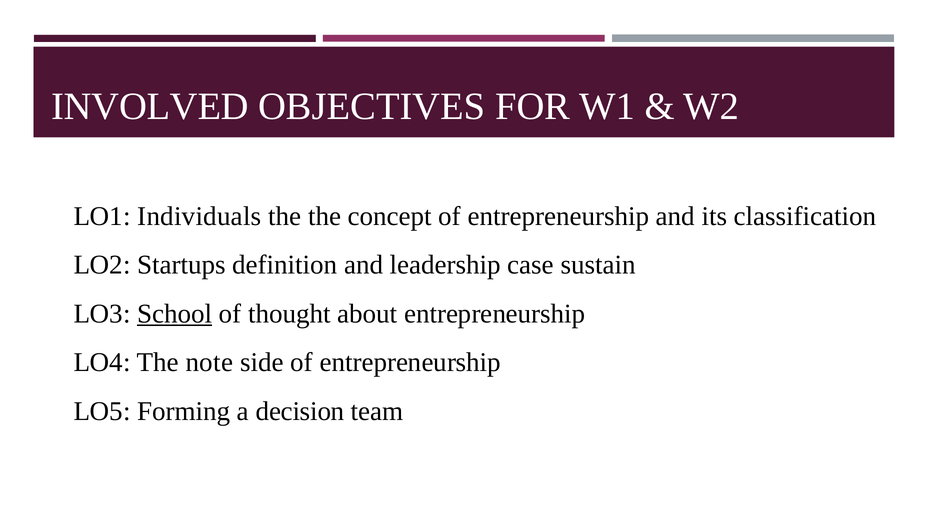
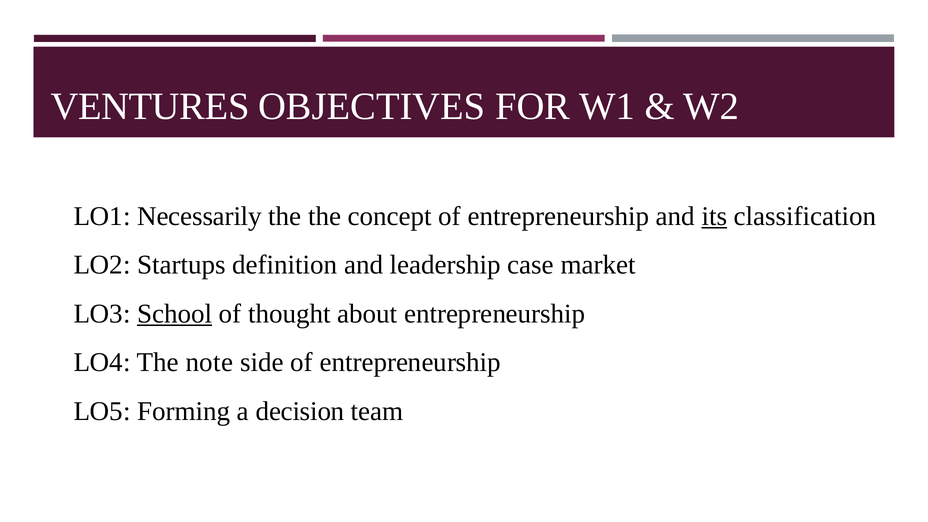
INVOLVED: INVOLVED -> VENTURES
Individuals: Individuals -> Necessarily
its underline: none -> present
sustain: sustain -> market
